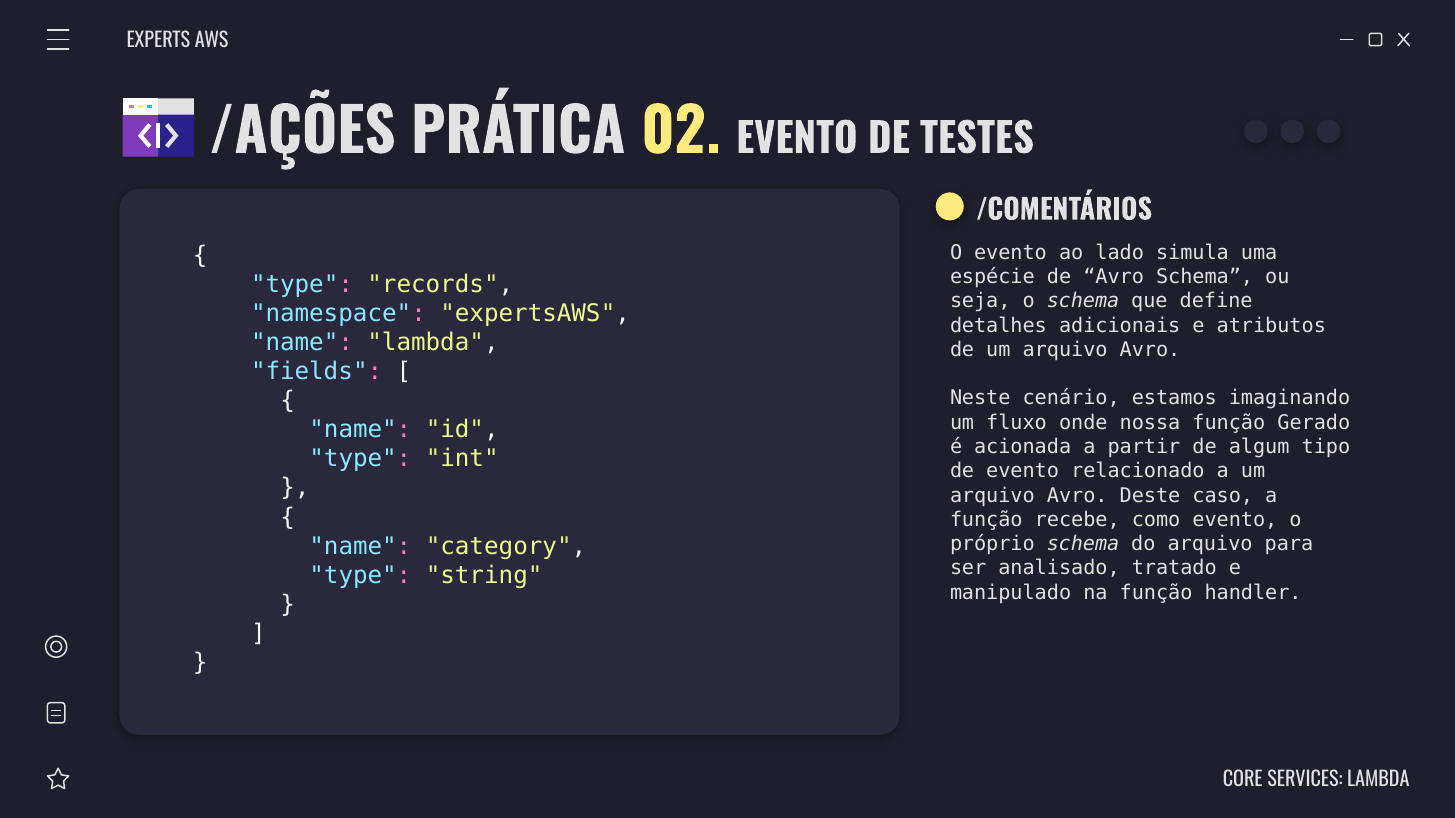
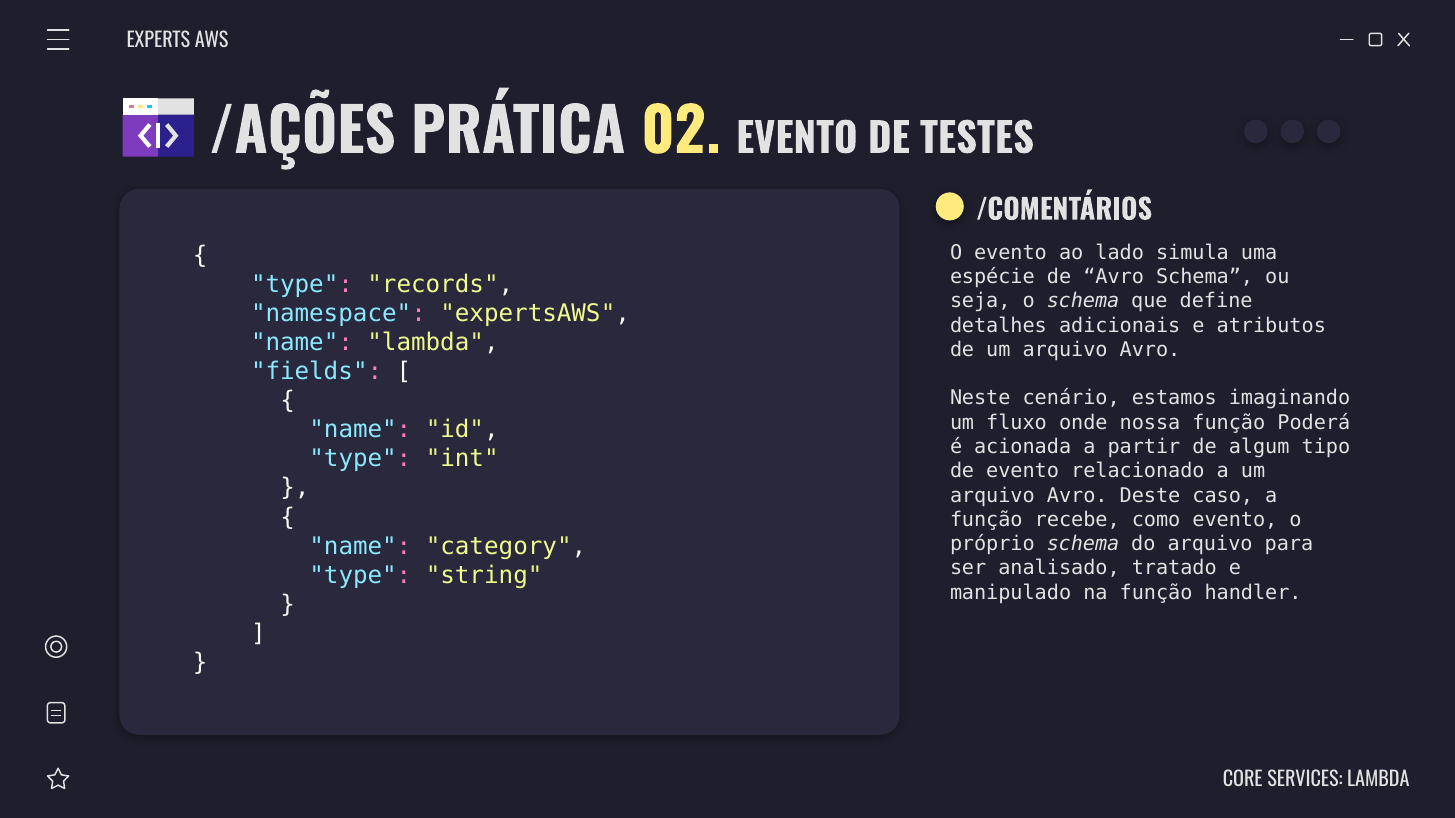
Gerado: Gerado -> Poderá
